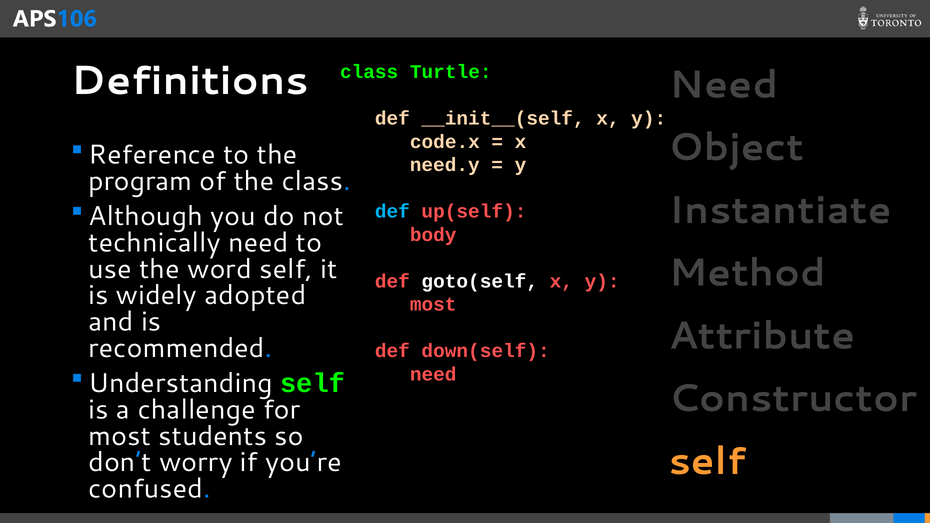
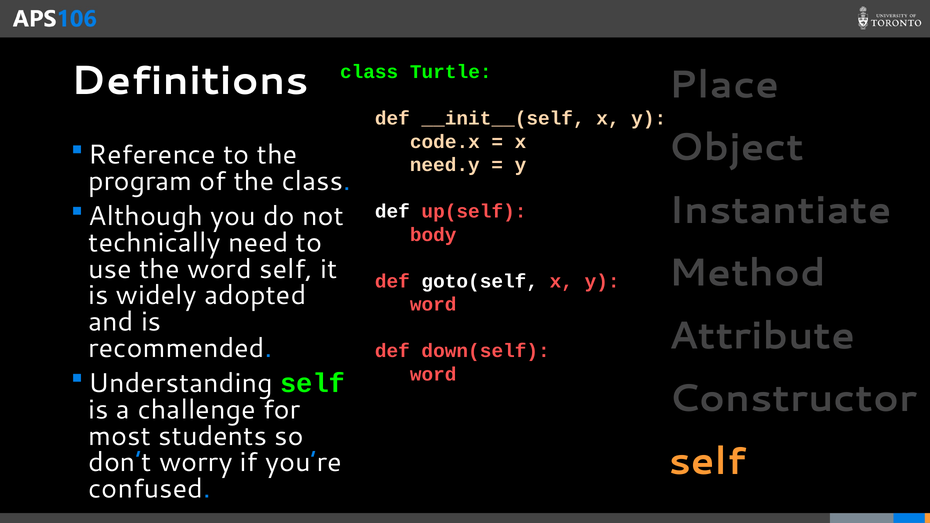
Need at (724, 85): Need -> Place
def at (392, 211) colour: light blue -> white
most at (433, 304): most -> word
need at (433, 374): need -> word
